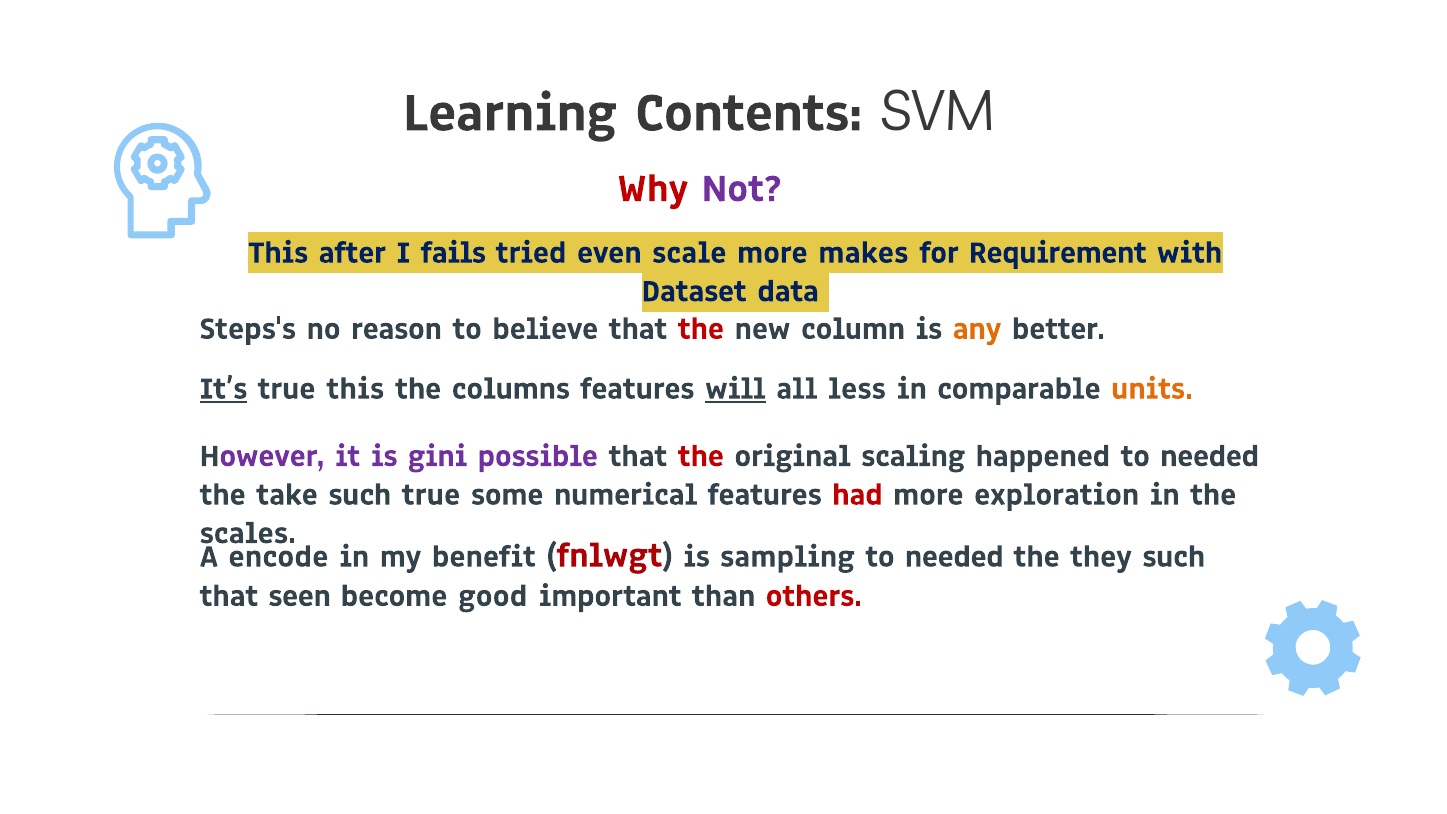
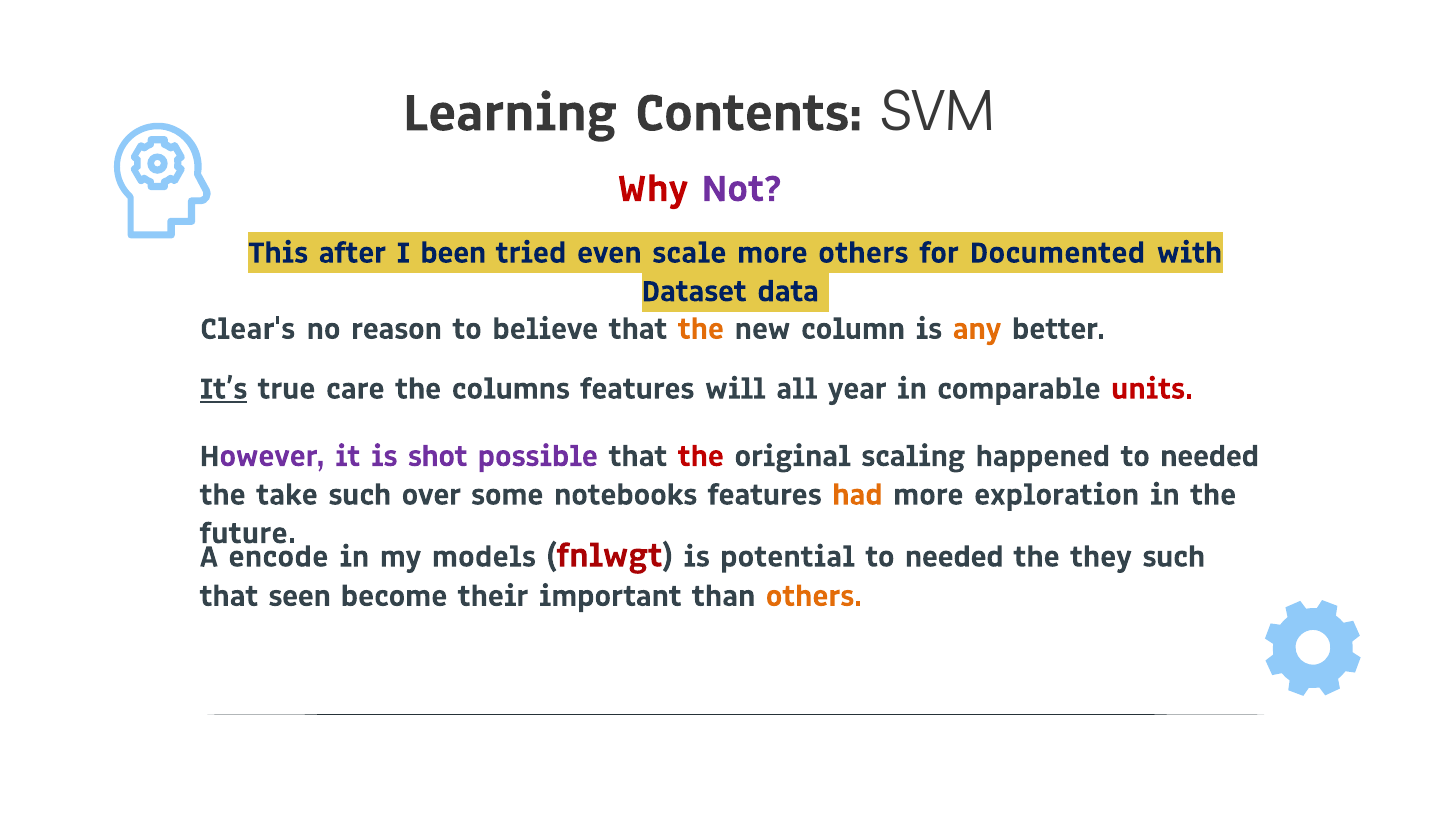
fails: fails -> been
more makes: makes -> others
Requirement: Requirement -> Documented
Steps's: Steps's -> Clear's
the at (701, 328) colour: red -> orange
true this: this -> care
will underline: present -> none
less: less -> year
units colour: orange -> red
gini: gini -> shot
such true: true -> over
numerical: numerical -> notebooks
had colour: red -> orange
scales: scales -> future
benefit: benefit -> models
sampling: sampling -> potential
good: good -> their
others at (814, 595) colour: red -> orange
